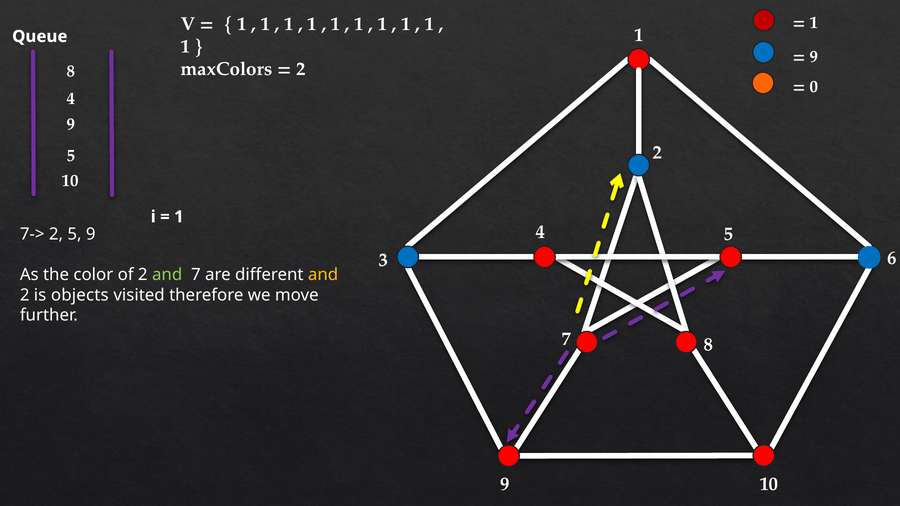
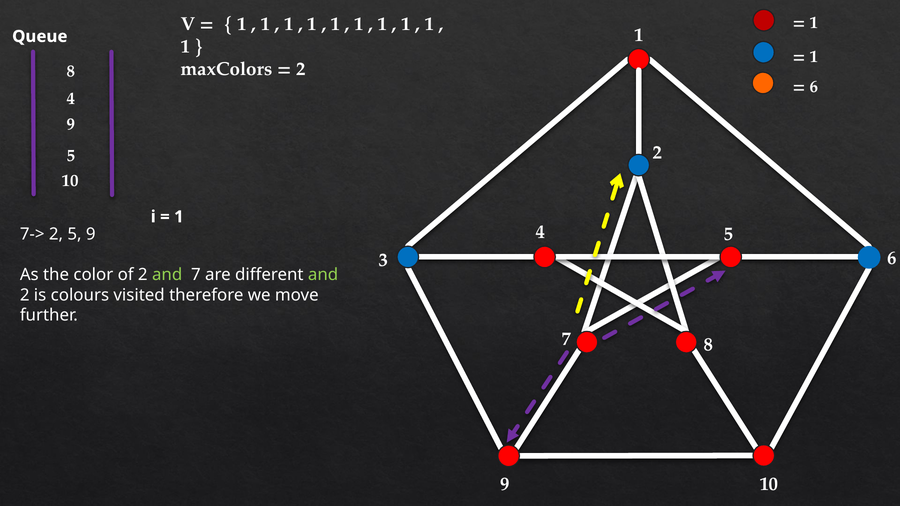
9 at (814, 57): 9 -> 1
0 at (814, 87): 0 -> 6
and at (323, 275) colour: yellow -> light green
objects: objects -> colours
